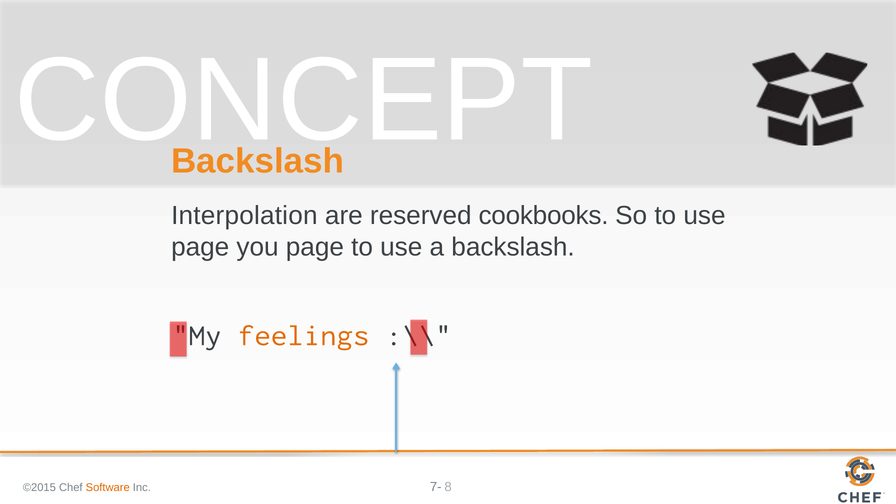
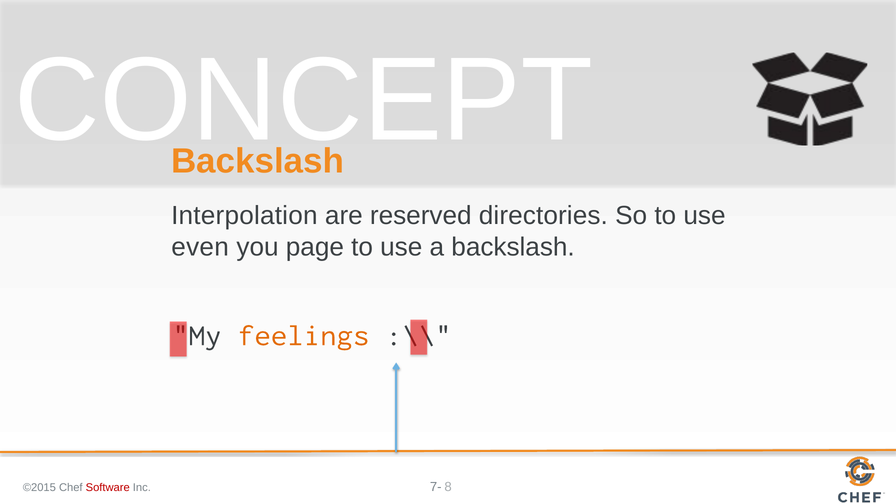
cookbooks: cookbooks -> directories
page at (200, 247): page -> even
Software colour: orange -> red
